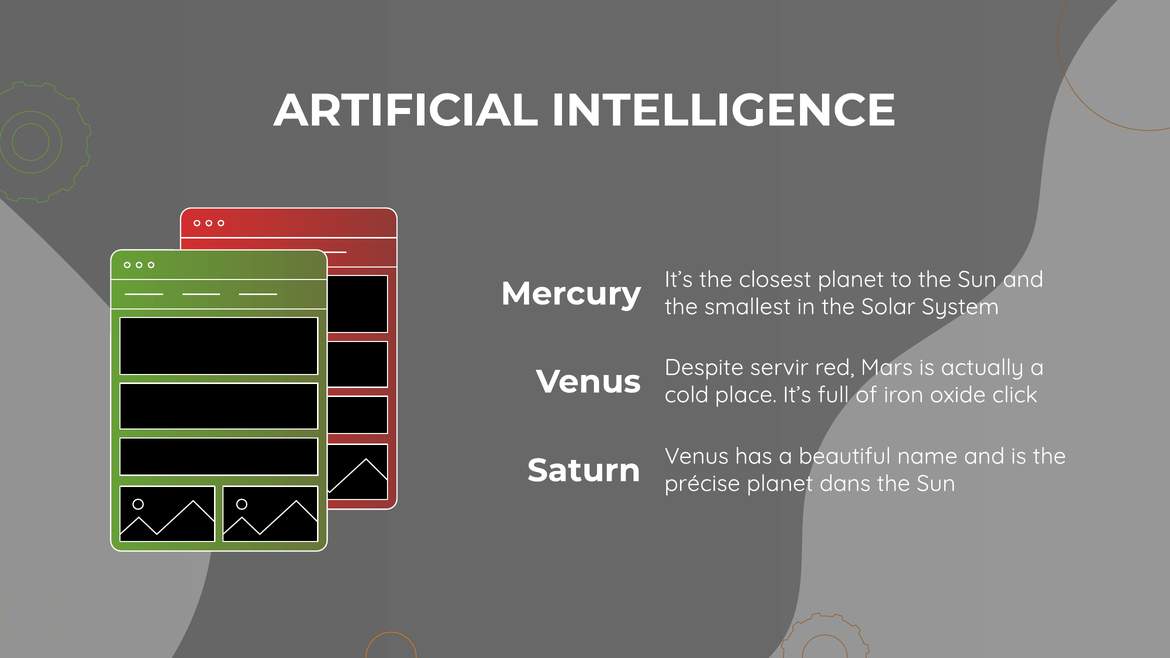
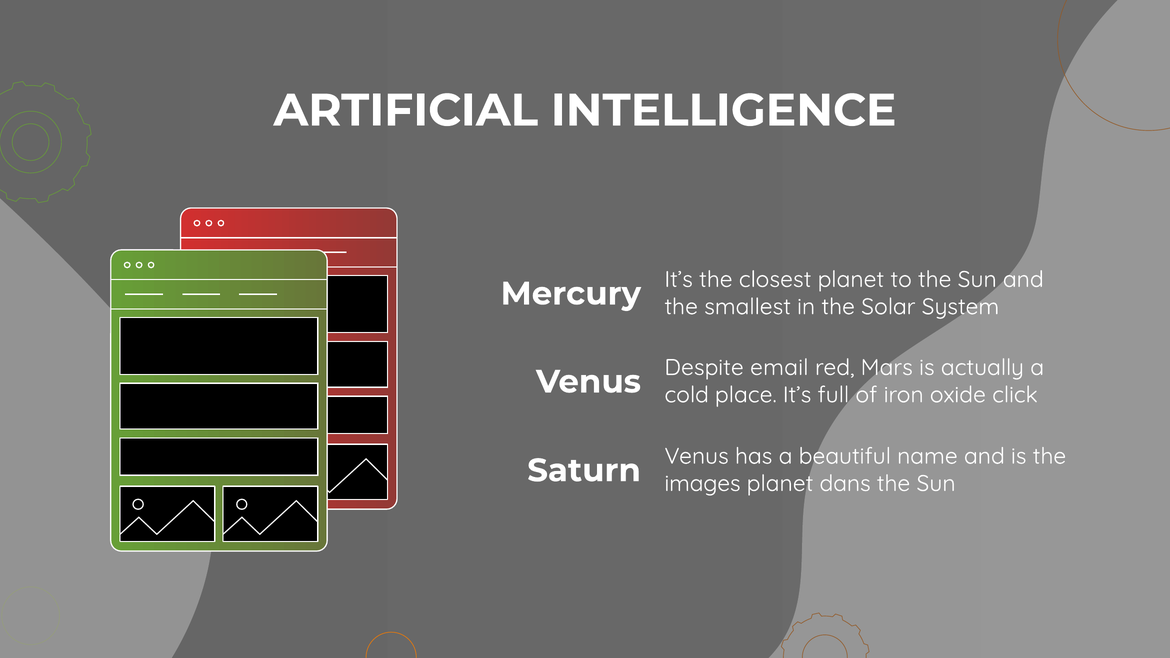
servir: servir -> email
précise: précise -> images
